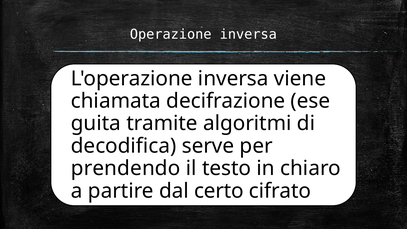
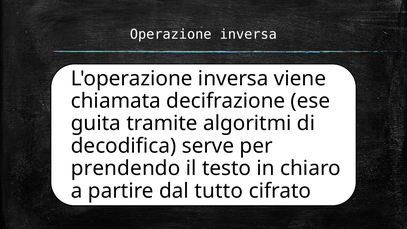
certo: certo -> tutto
